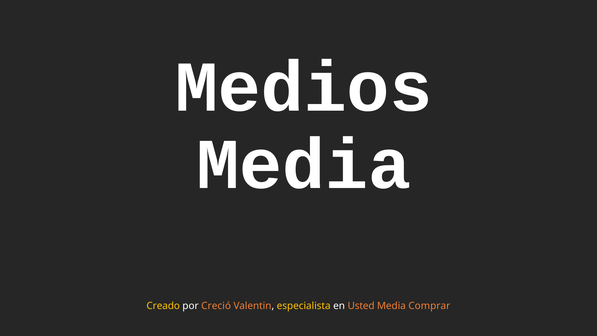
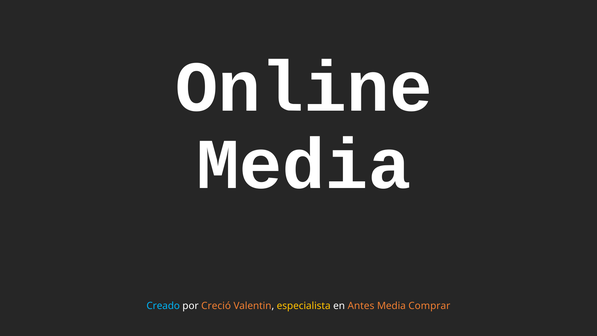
Medios: Medios -> Online
Creado colour: yellow -> light blue
Usted: Usted -> Antes
